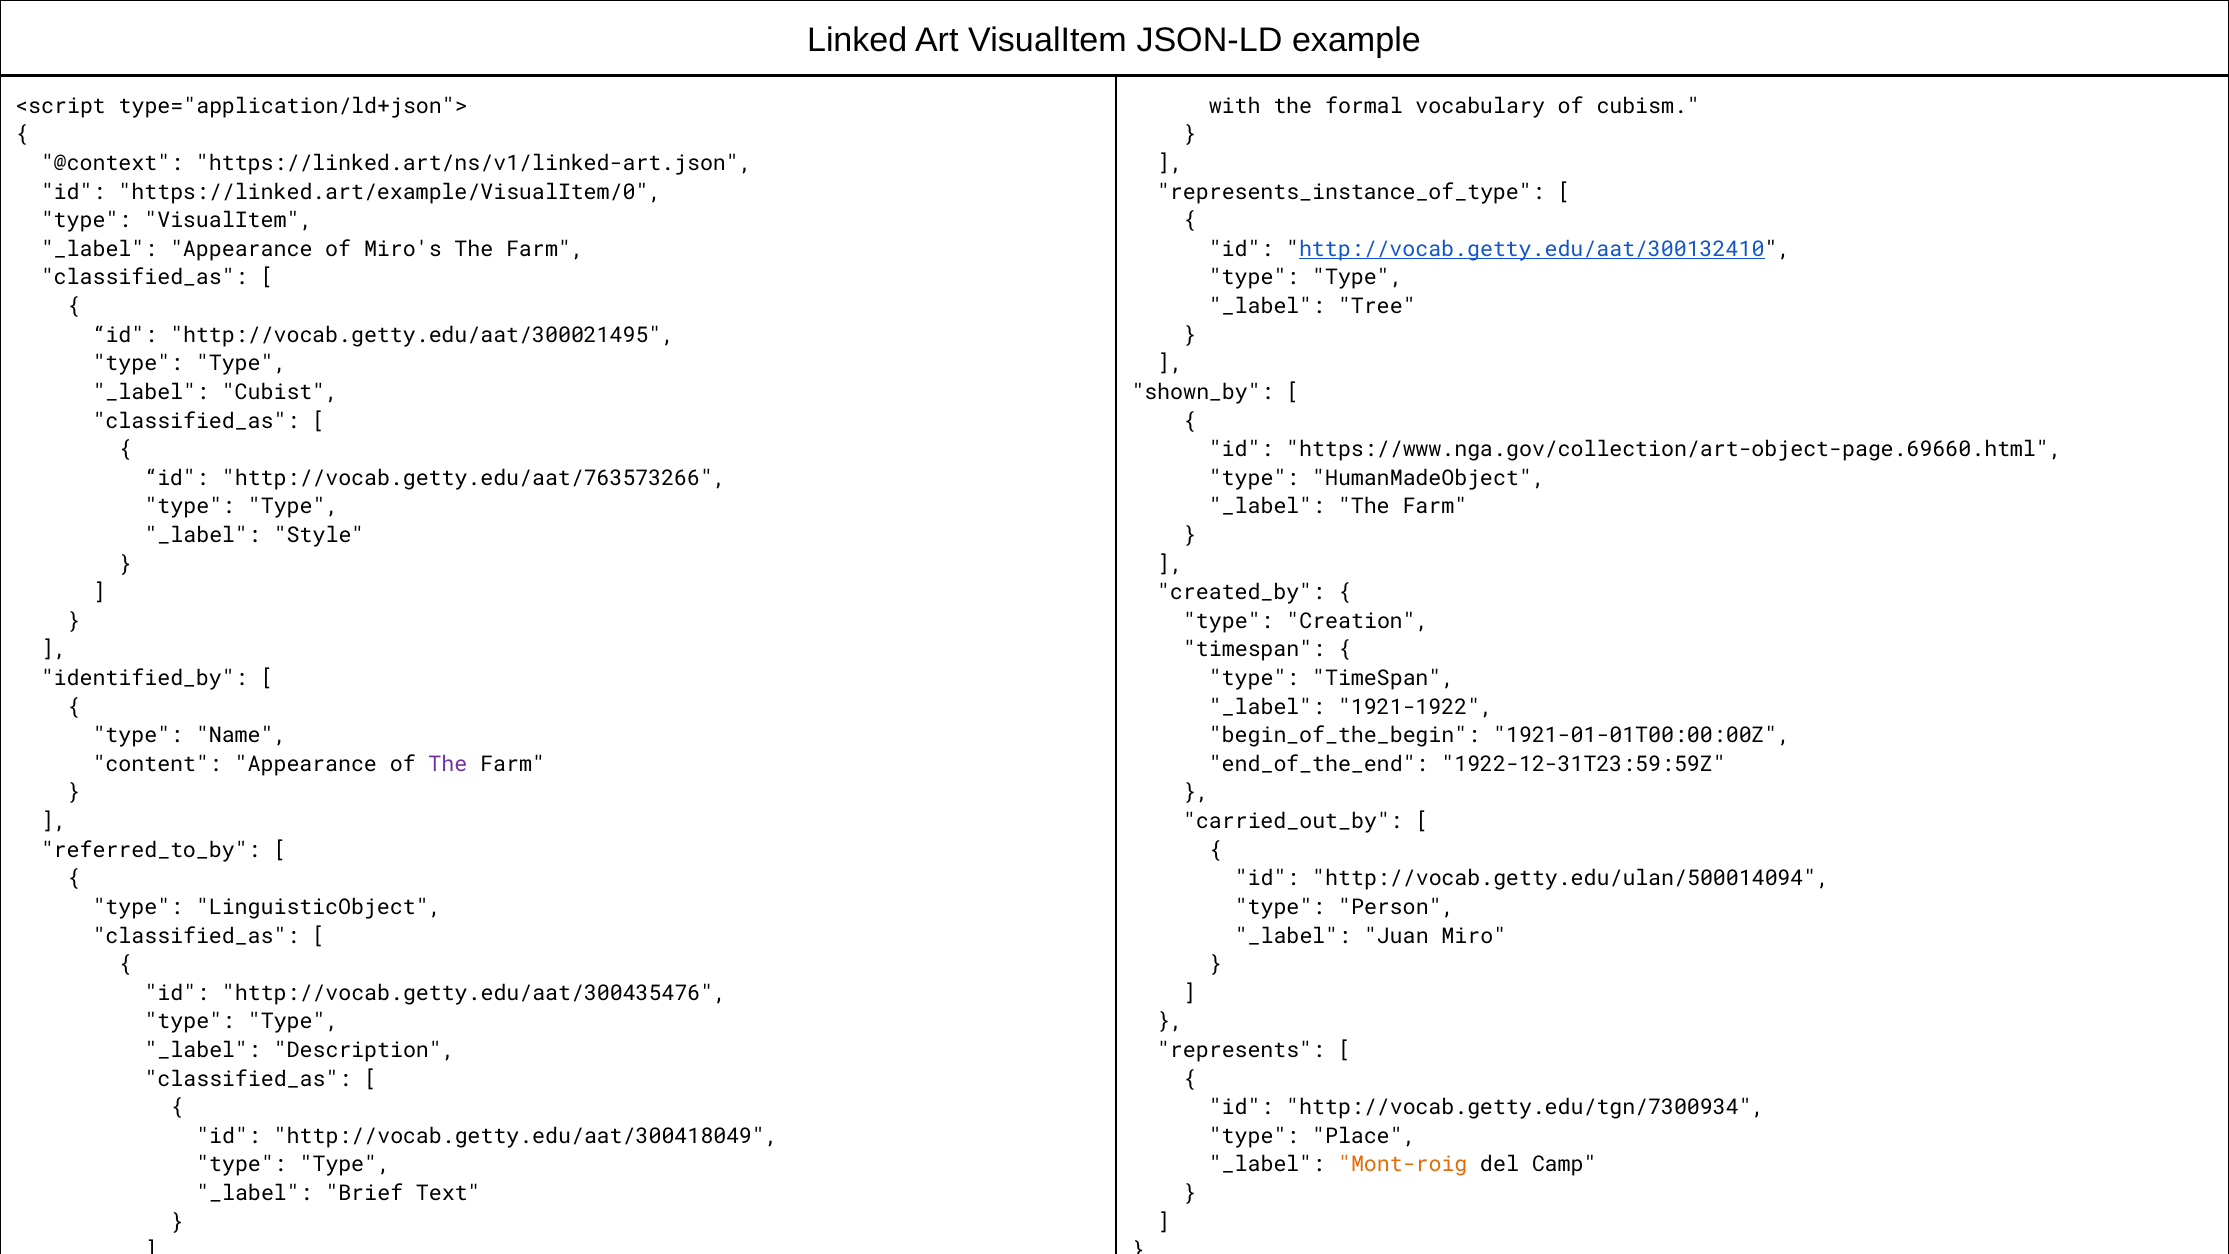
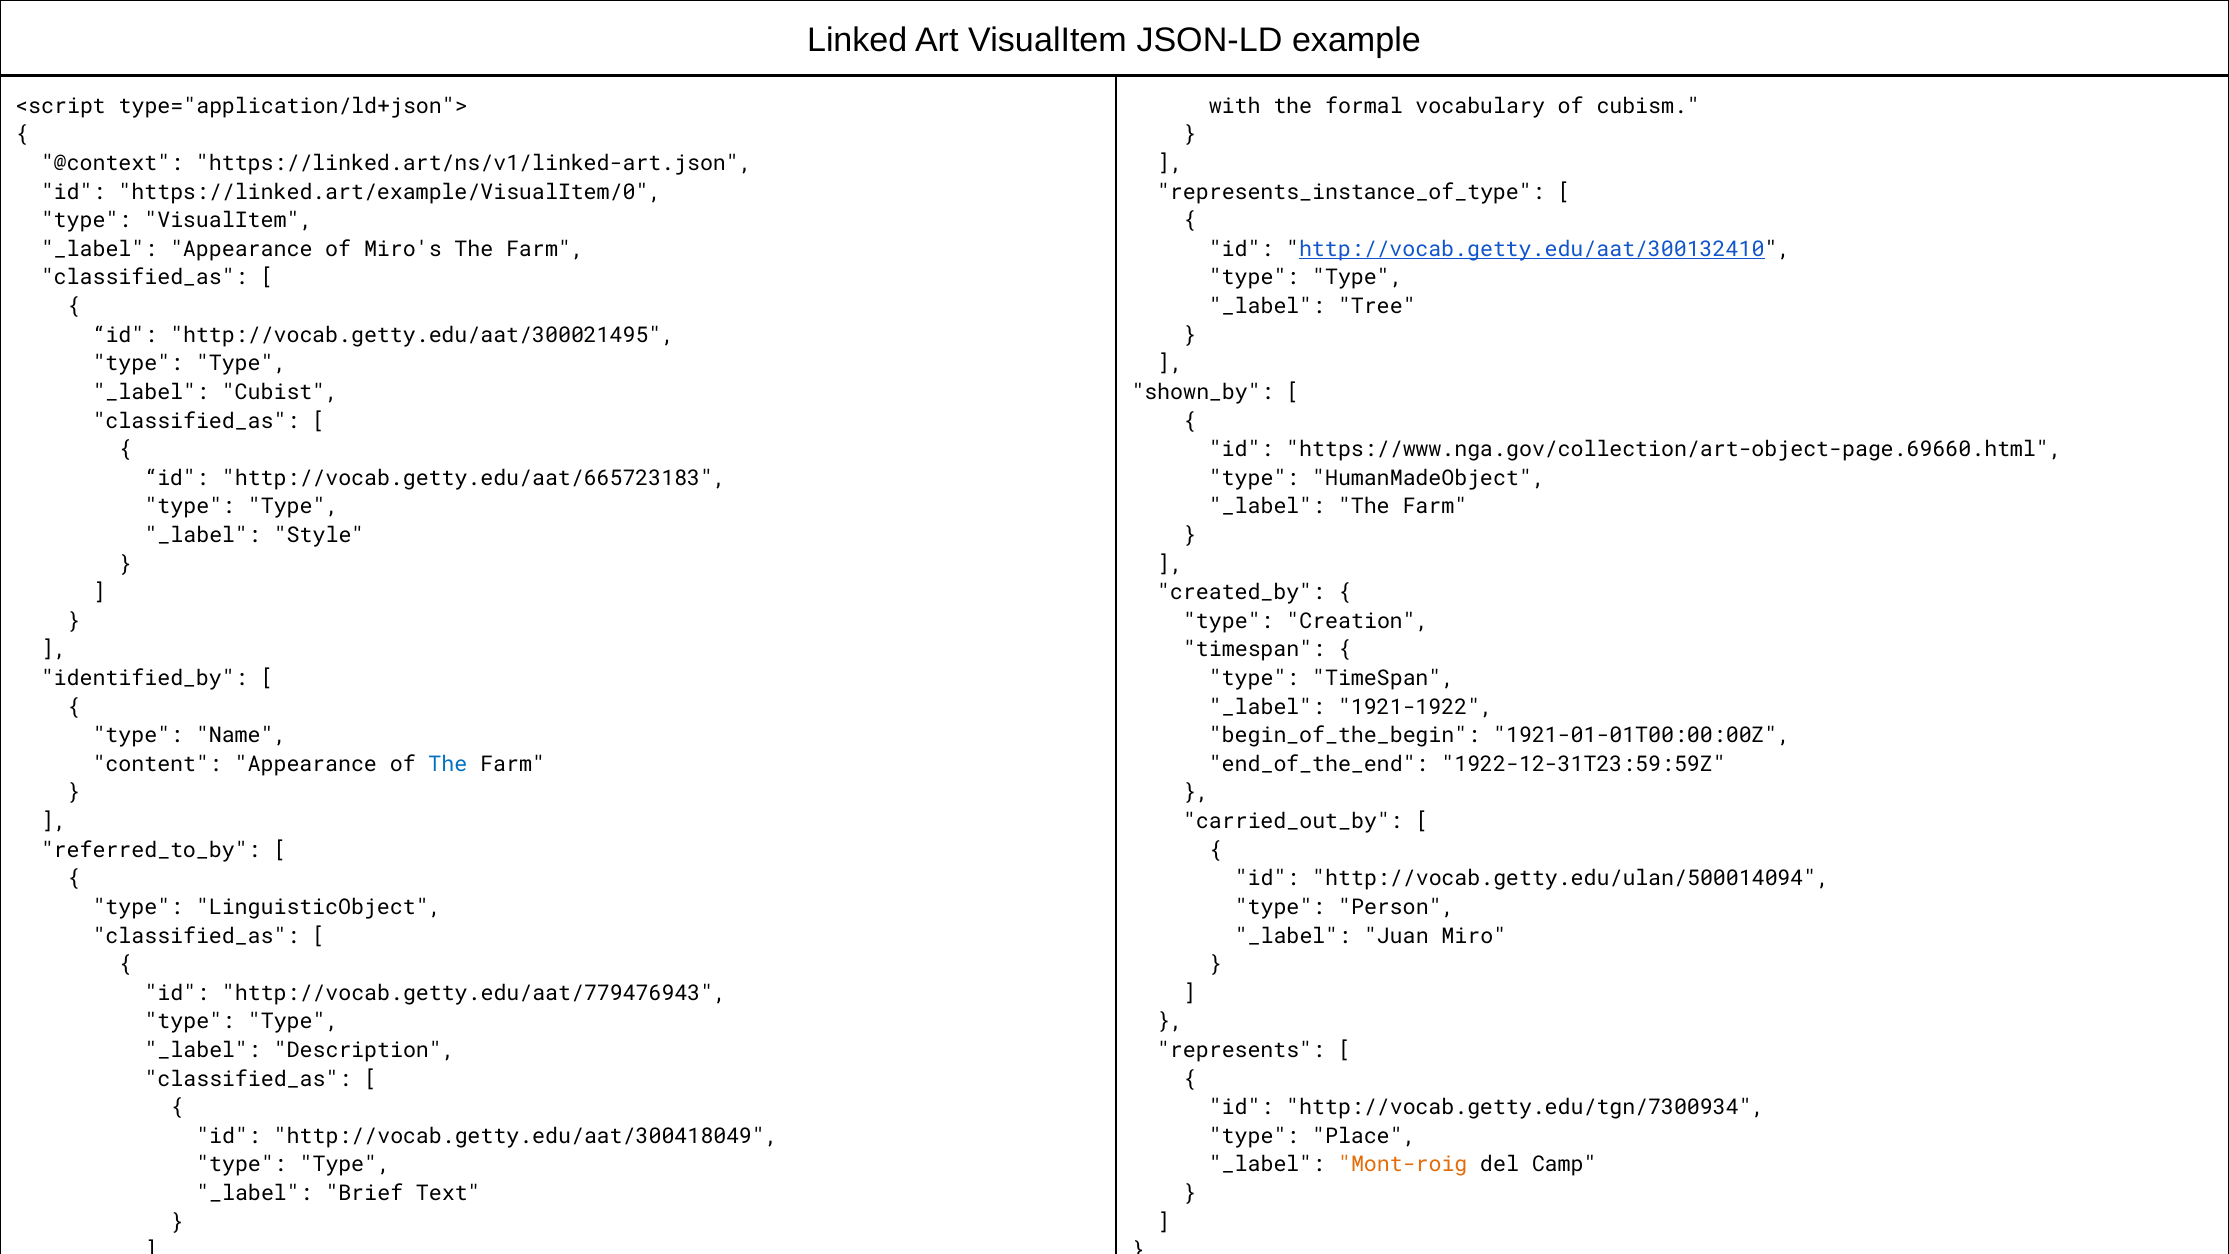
http://vocab.getty.edu/aat/763573266: http://vocab.getty.edu/aat/763573266 -> http://vocab.getty.edu/aat/665723183
The at (448, 764) colour: purple -> blue
http://vocab.getty.edu/aat/300435476: http://vocab.getty.edu/aat/300435476 -> http://vocab.getty.edu/aat/779476943
